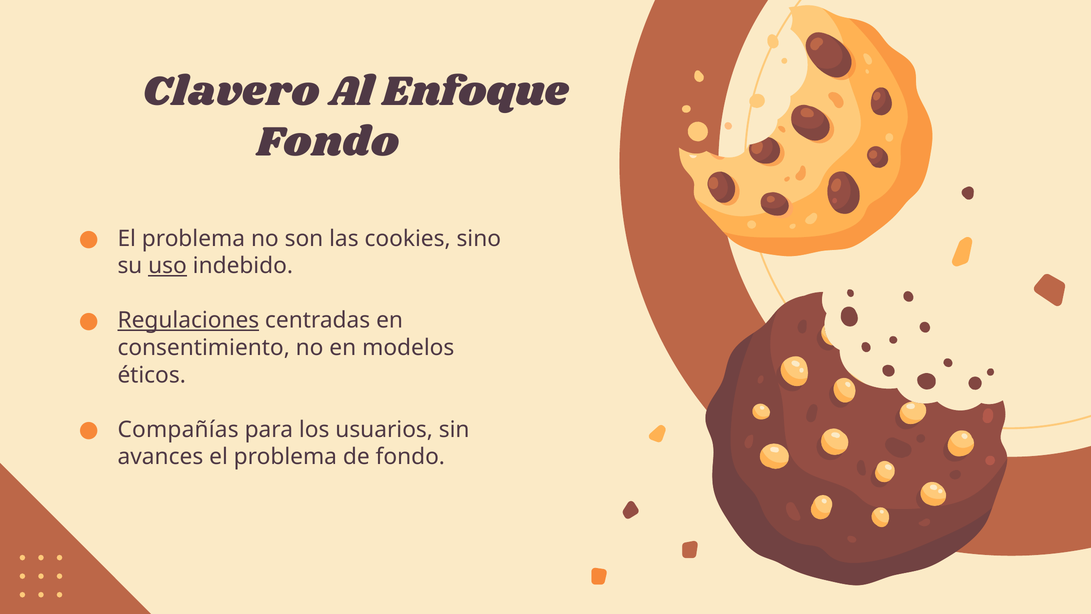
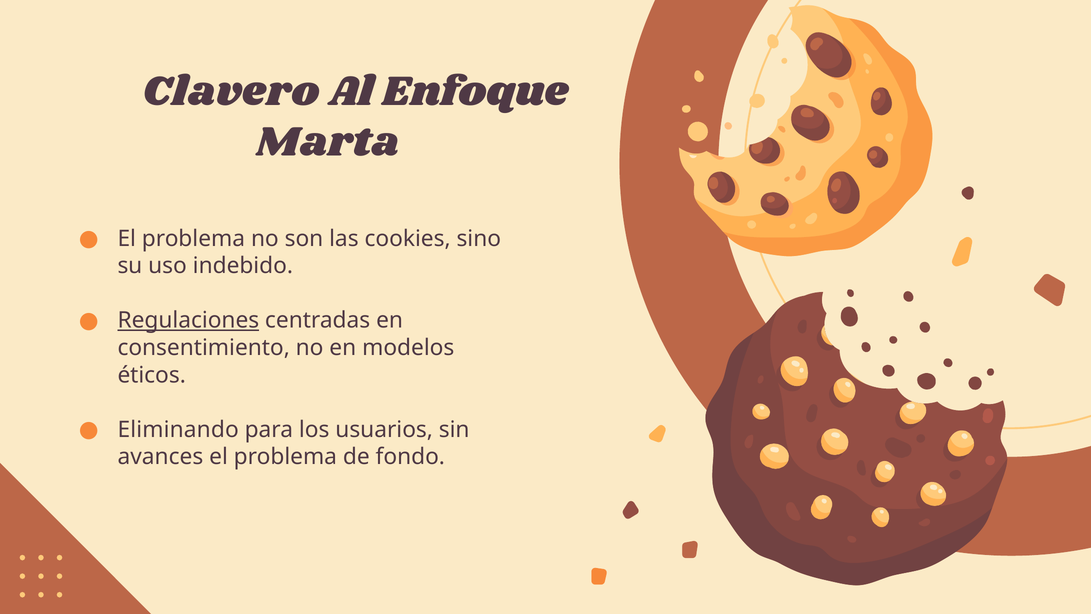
Fondo at (328, 142): Fondo -> Marta
uso underline: present -> none
Compañías: Compañías -> Eliminando
